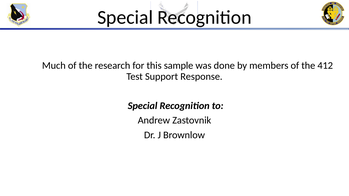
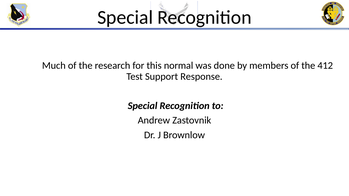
sample: sample -> normal
